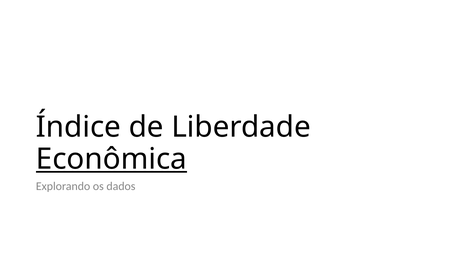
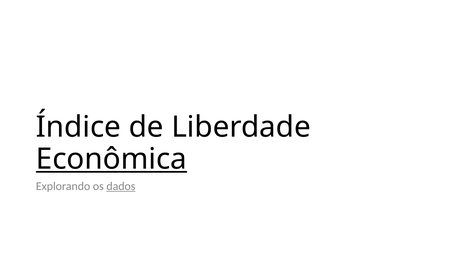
dados underline: none -> present
